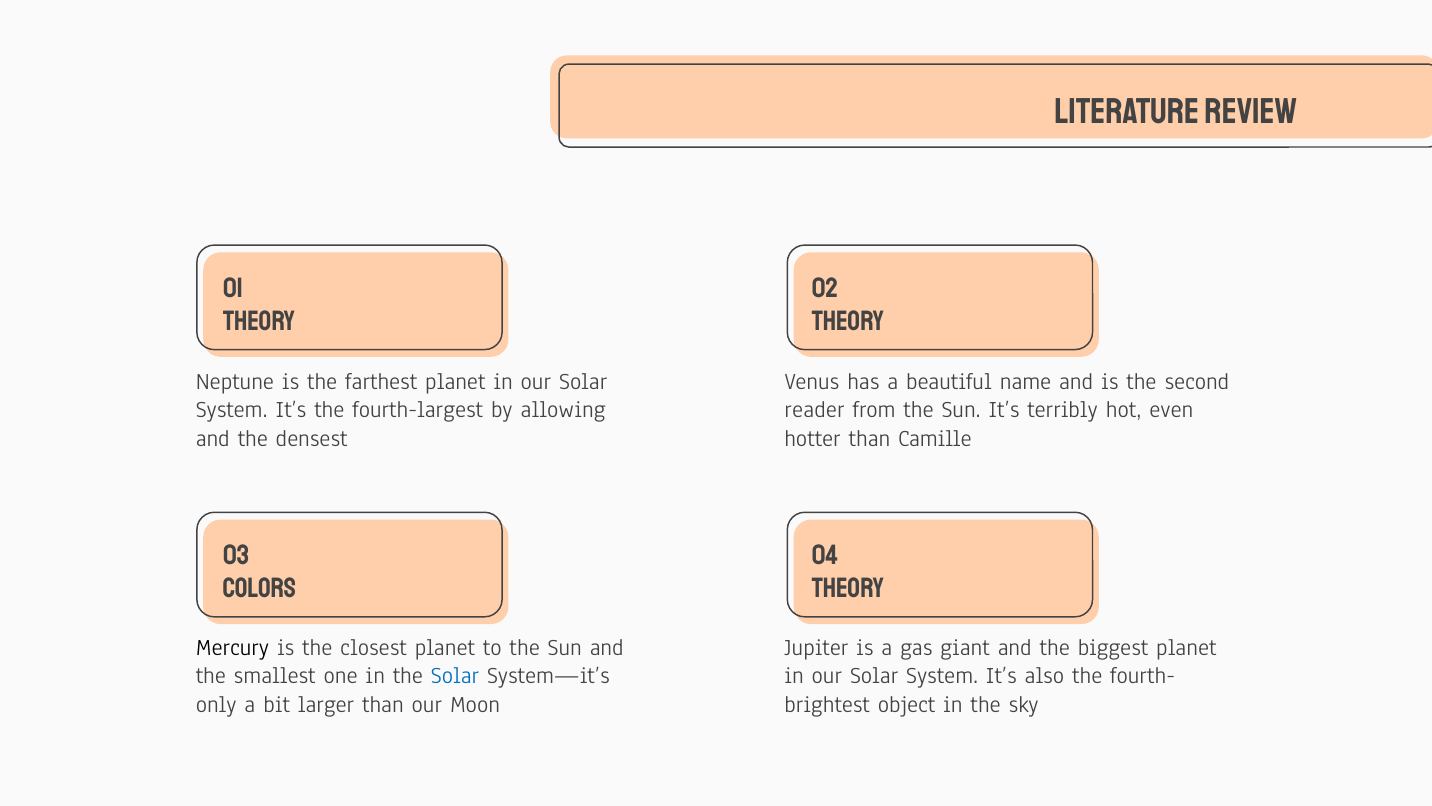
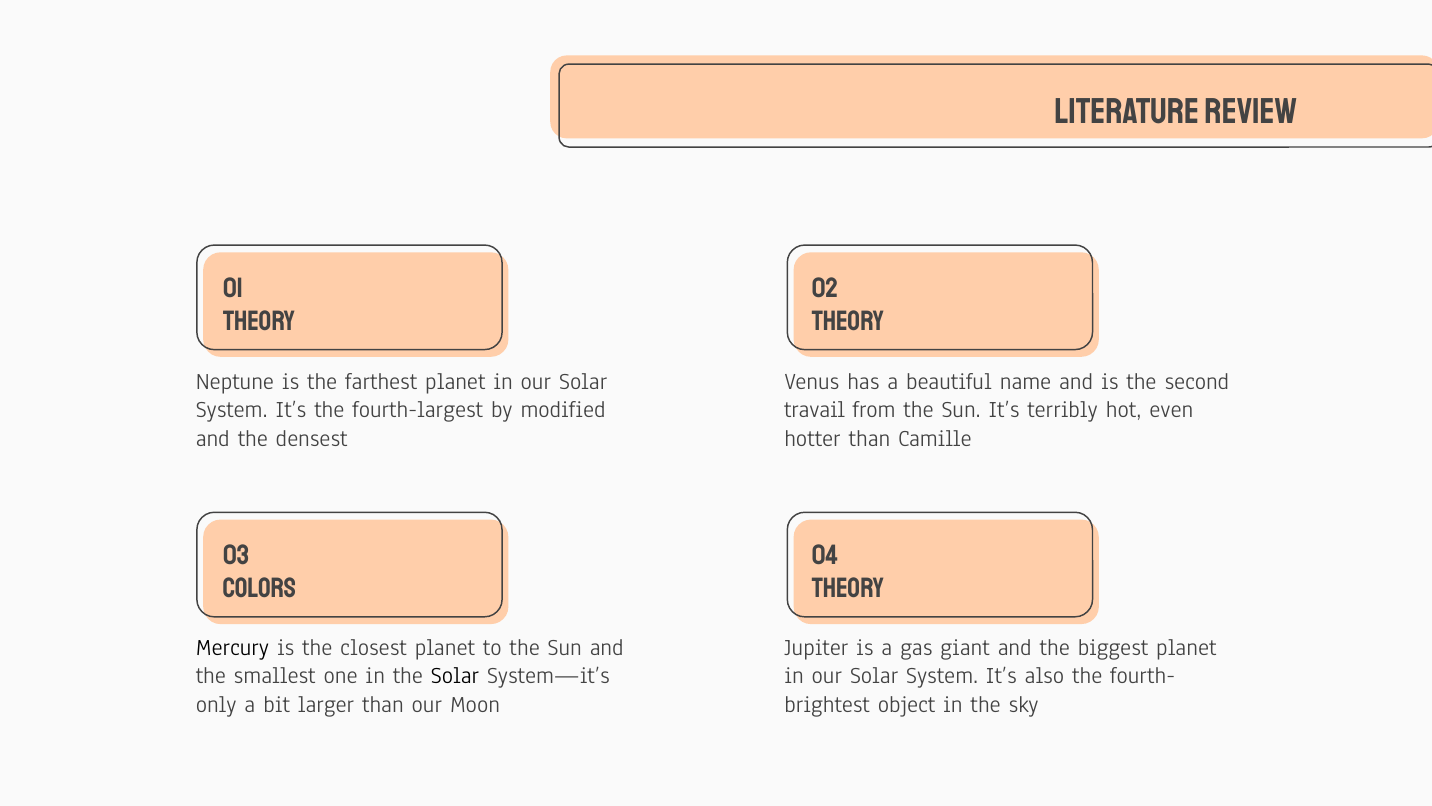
allowing: allowing -> modified
reader: reader -> travail
Solar at (455, 676) colour: blue -> black
